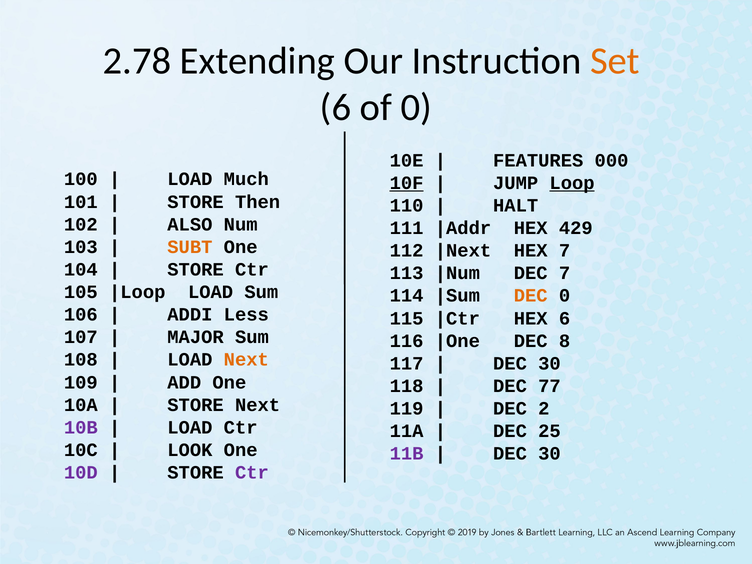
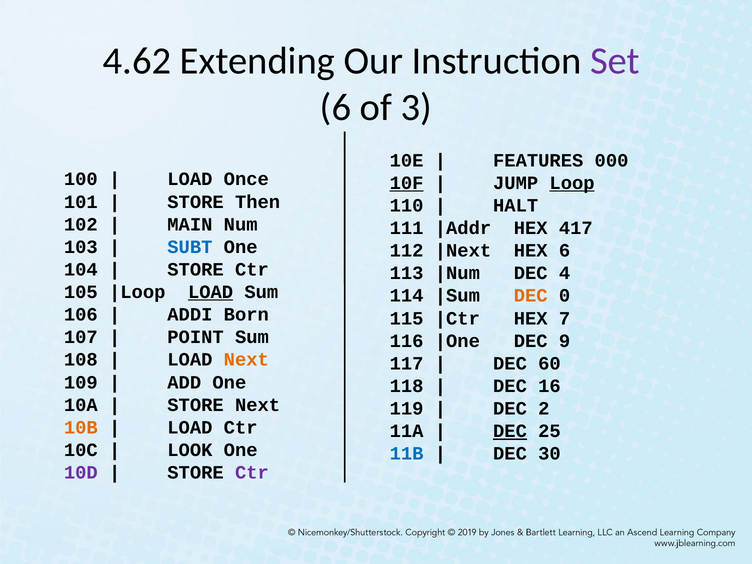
2.78: 2.78 -> 4.62
Set colour: orange -> purple
of 0: 0 -> 3
Much: Much -> Once
ALSO: ALSO -> MAIN
429: 429 -> 417
SUBT colour: orange -> blue
HEX 7: 7 -> 6
DEC 7: 7 -> 4
LOAD at (211, 292) underline: none -> present
Less: Less -> Born
HEX 6: 6 -> 7
MAJOR: MAJOR -> POINT
8: 8 -> 9
30 at (549, 363): 30 -> 60
77: 77 -> 16
10B colour: purple -> orange
DEC at (510, 431) underline: none -> present
11B colour: purple -> blue
